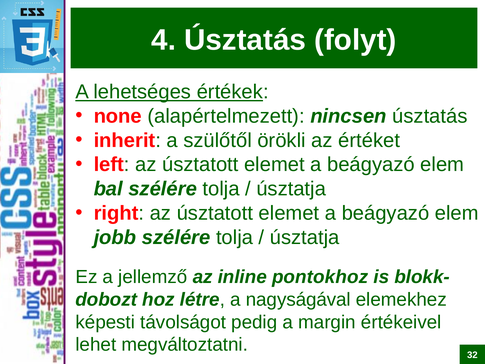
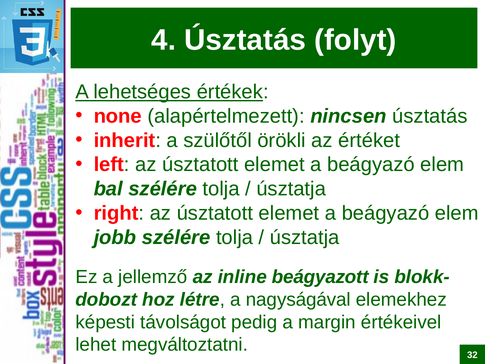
pontokhoz: pontokhoz -> beágyazott
